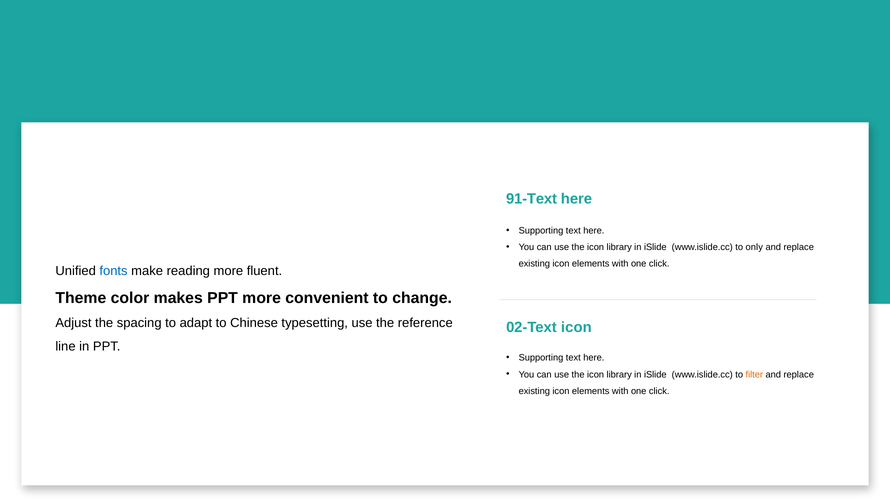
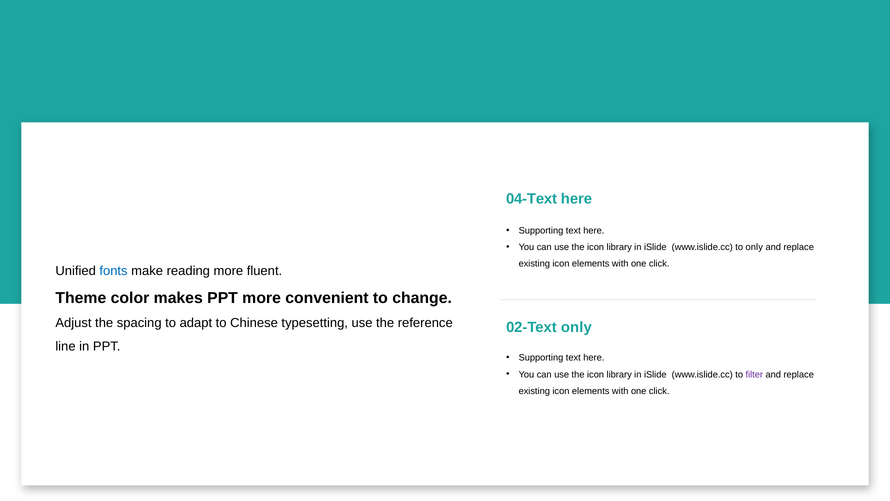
91-Text: 91-Text -> 04-Text
02-Text icon: icon -> only
filter colour: orange -> purple
